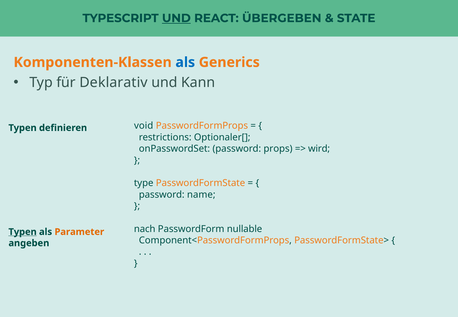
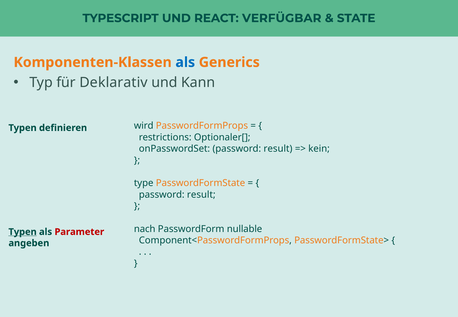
UND at (176, 18) underline: present -> none
ÜBERGEBEN: ÜBERGEBEN -> VERFÜGBAR
void: void -> wird
onPasswordSet password props: props -> result
wird: wird -> kein
name at (201, 195): name -> result
Parameter colour: orange -> red
